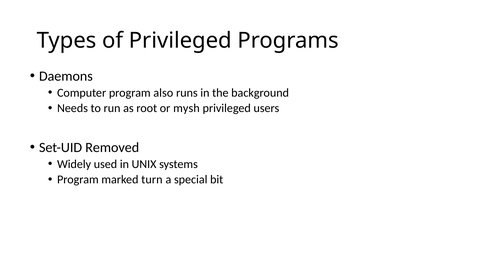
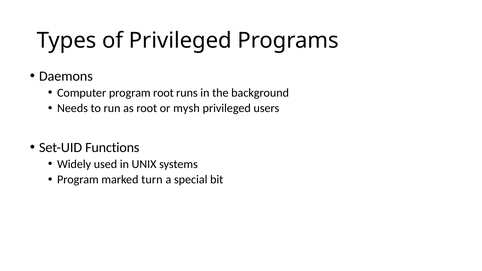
program also: also -> root
Removed: Removed -> Functions
